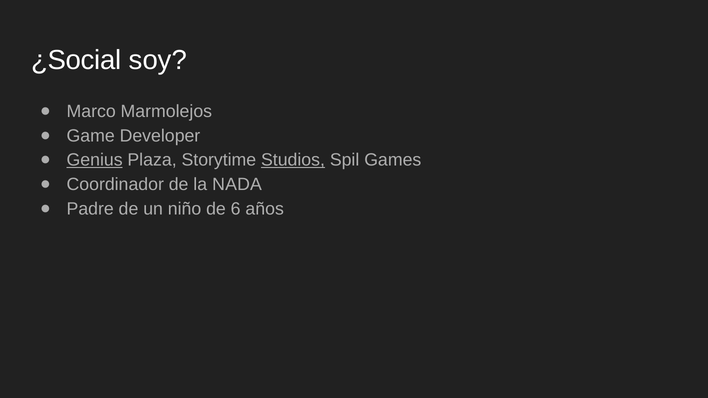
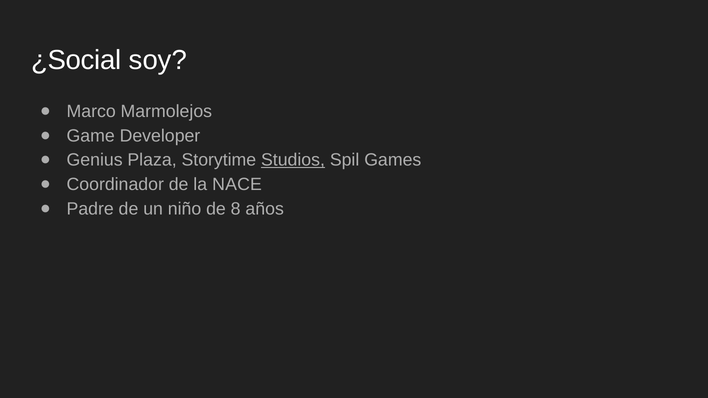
Genius underline: present -> none
NADA: NADA -> NACE
6: 6 -> 8
